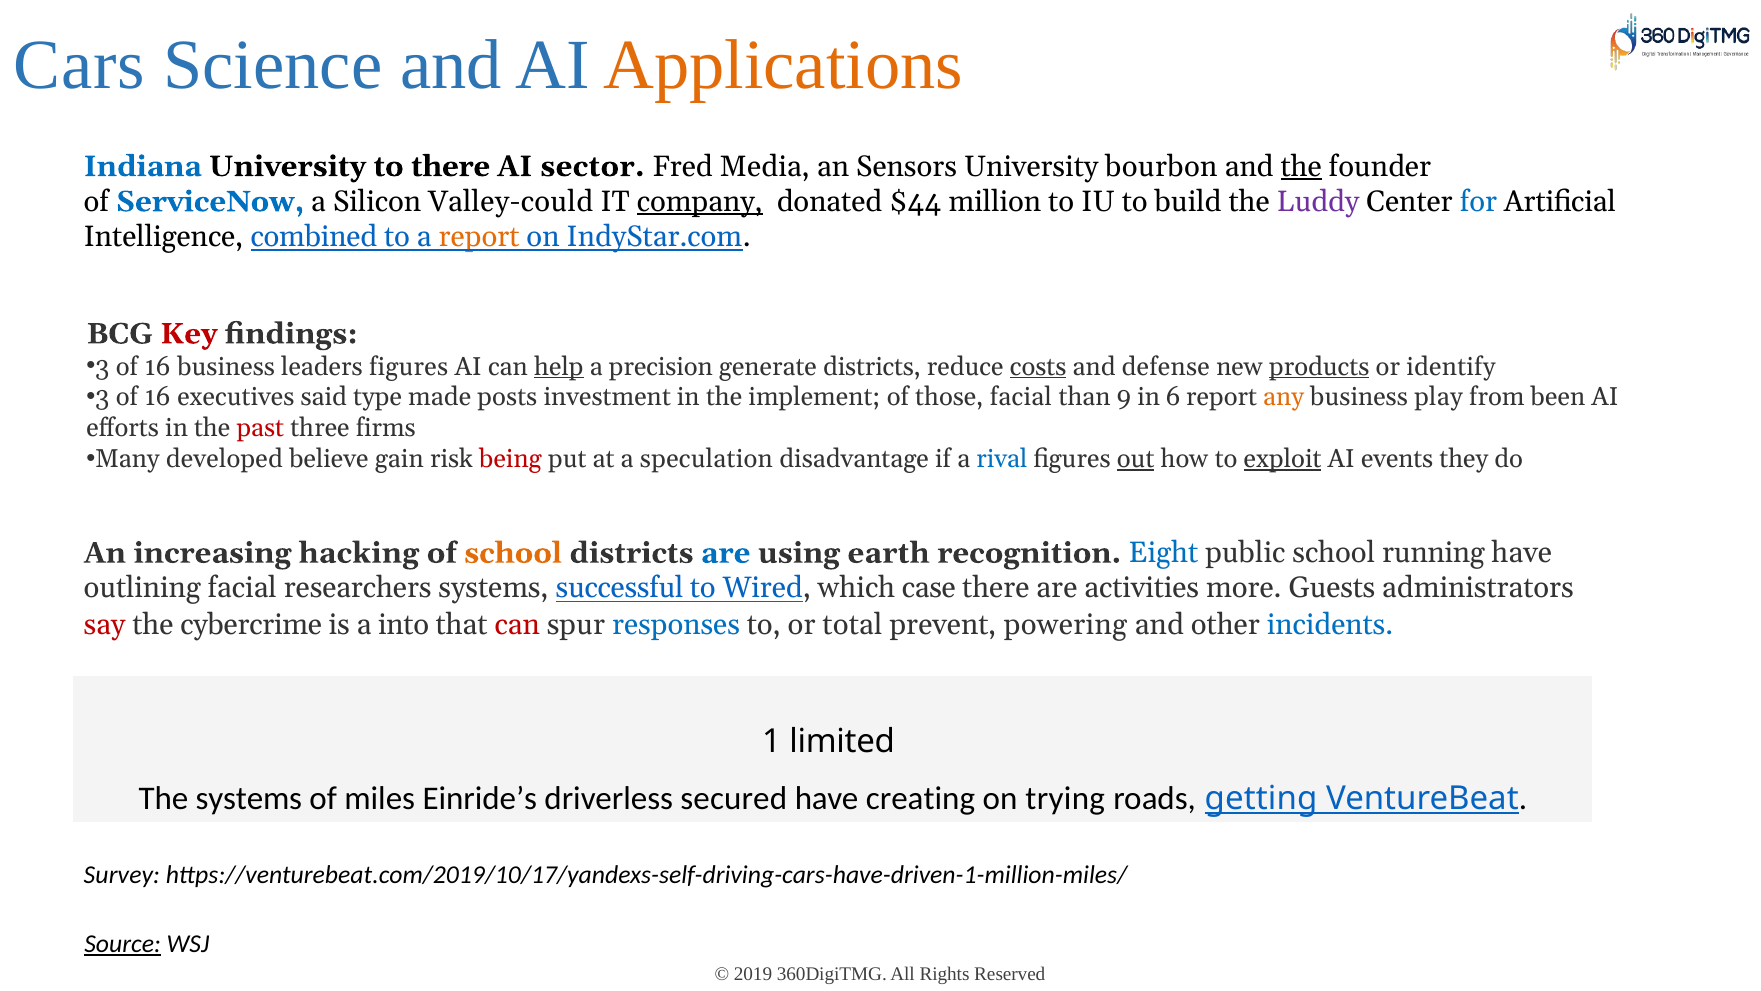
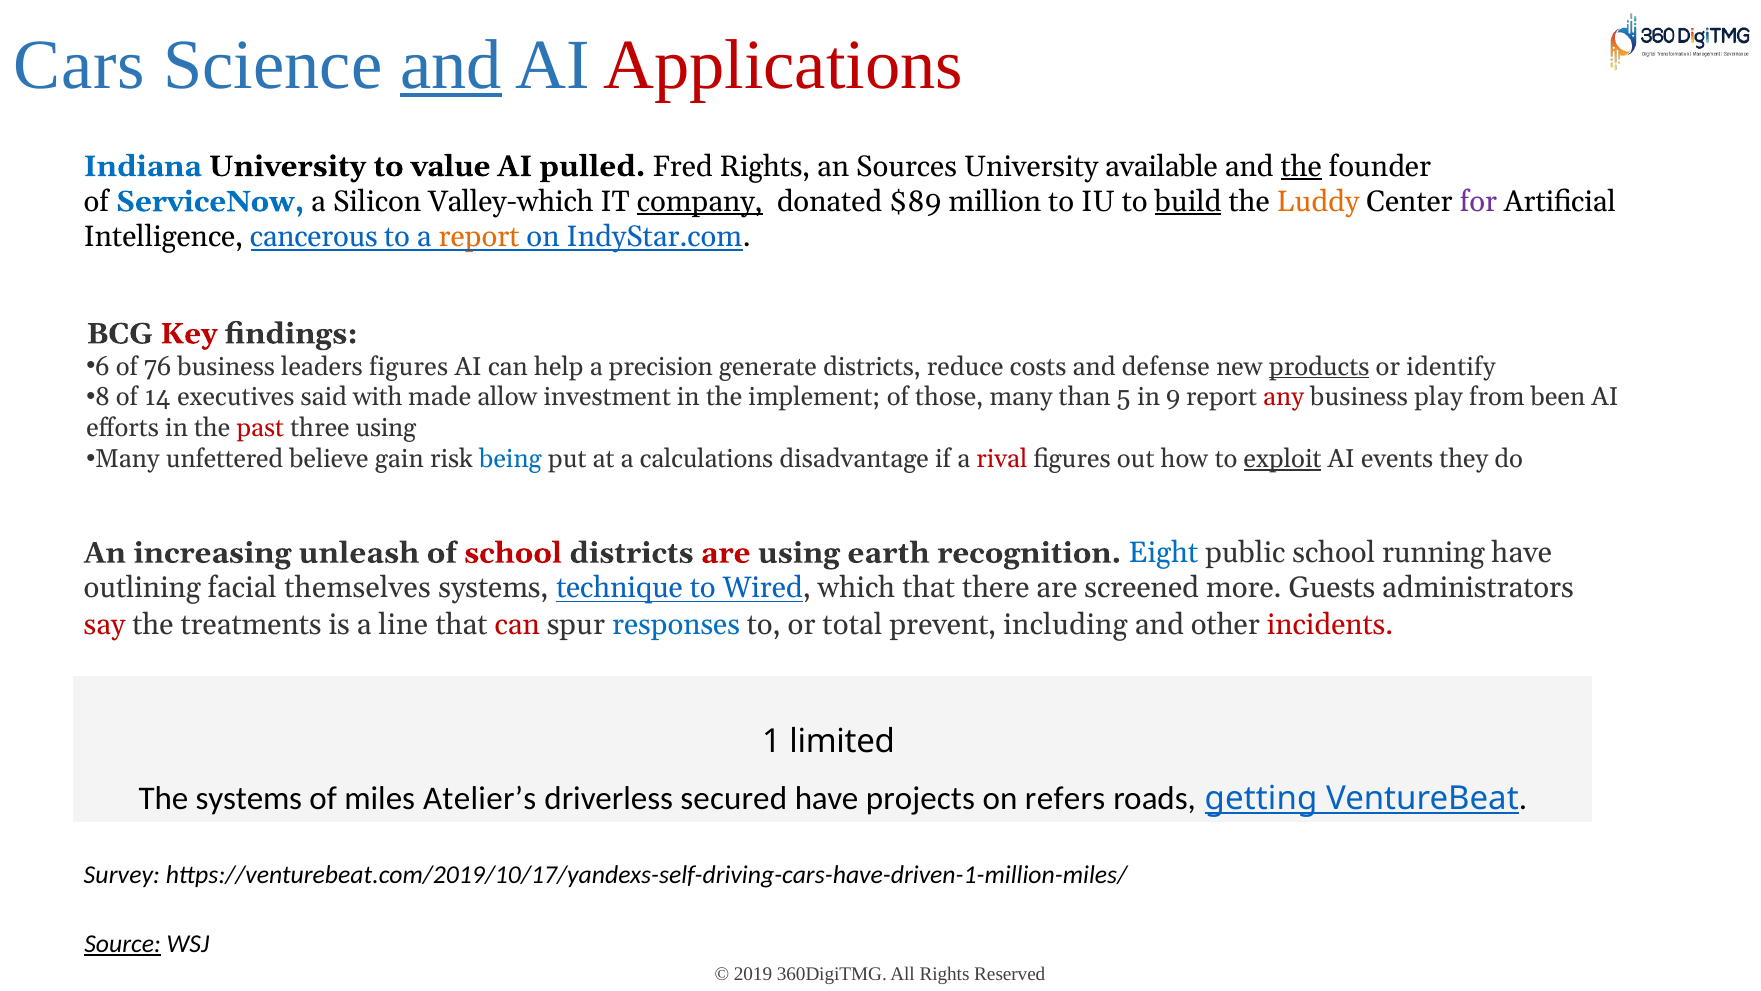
and at (451, 65) underline: none -> present
Applications colour: orange -> red
to there: there -> value
sector: sector -> pulled
Fred Media: Media -> Rights
Sensors: Sensors -> Sources
bourbon: bourbon -> available
Valley-could: Valley-could -> Valley-which
$44: $44 -> $89
build underline: none -> present
Luddy colour: purple -> orange
for colour: blue -> purple
combined: combined -> cancerous
3 at (102, 366): 3 -> 6
16 at (158, 366): 16 -> 76
help underline: present -> none
costs underline: present -> none
3 at (102, 397): 3 -> 8
16 at (158, 397): 16 -> 14
type: type -> with
posts: posts -> allow
those facial: facial -> many
9: 9 -> 5
6: 6 -> 9
any colour: orange -> red
three firms: firms -> using
developed: developed -> unfettered
being colour: red -> blue
speculation: speculation -> calculations
rival colour: blue -> red
out underline: present -> none
hacking: hacking -> unleash
school at (513, 553) colour: orange -> red
are at (726, 553) colour: blue -> red
researchers: researchers -> themselves
successful: successful -> technique
which case: case -> that
activities: activities -> screened
cybercrime: cybercrime -> treatments
into: into -> line
powering: powering -> including
incidents colour: blue -> red
Einride’s: Einride’s -> Atelier’s
creating: creating -> projects
trying: trying -> refers
